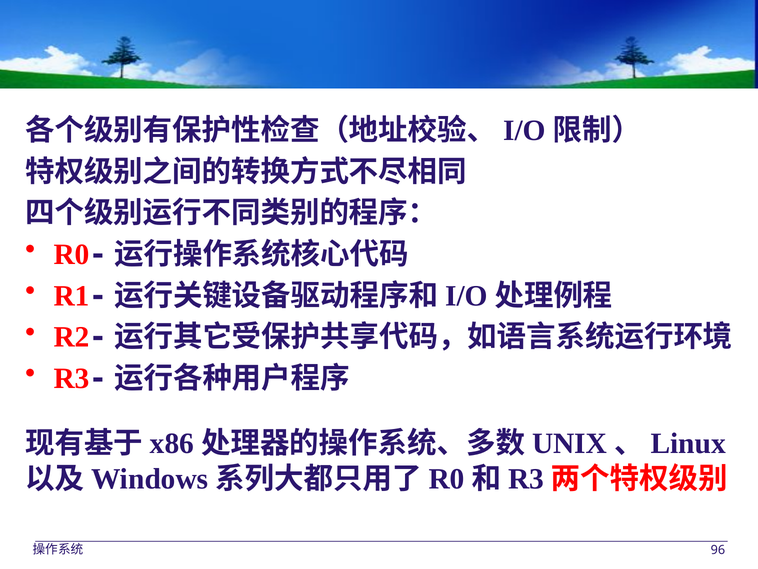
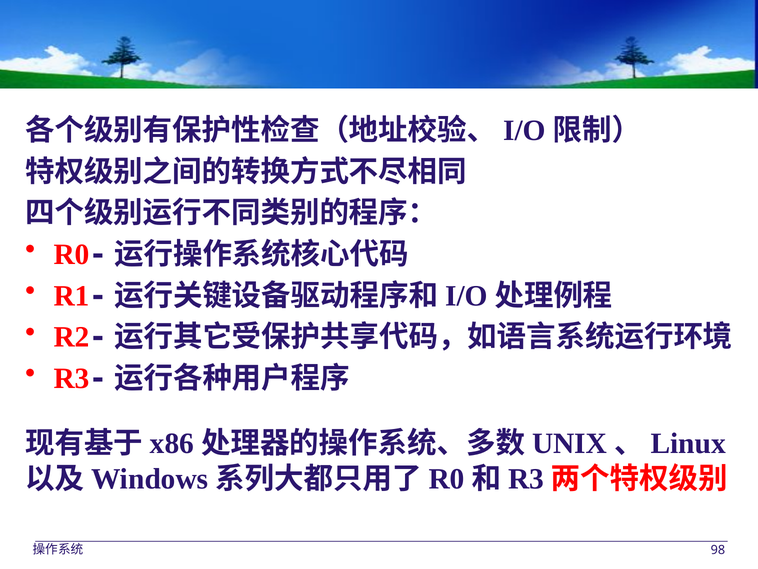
96: 96 -> 98
